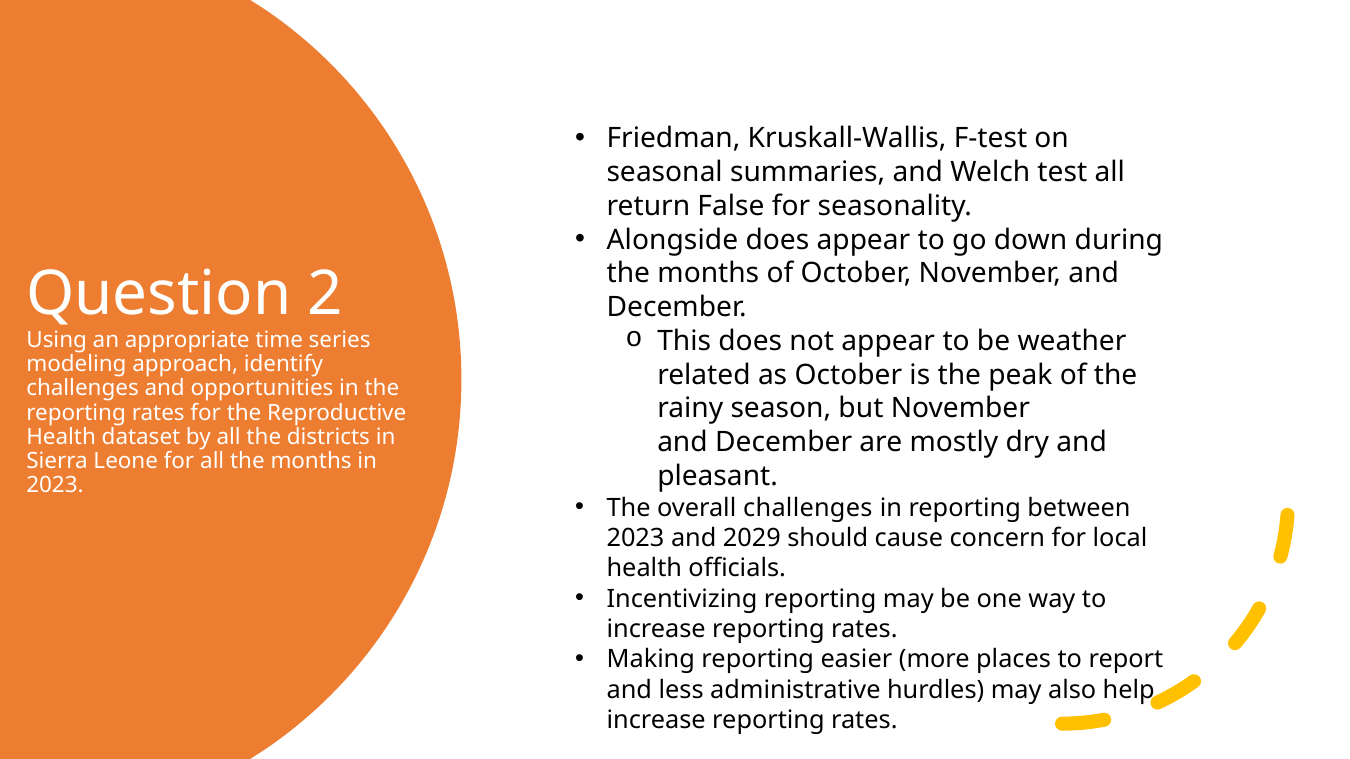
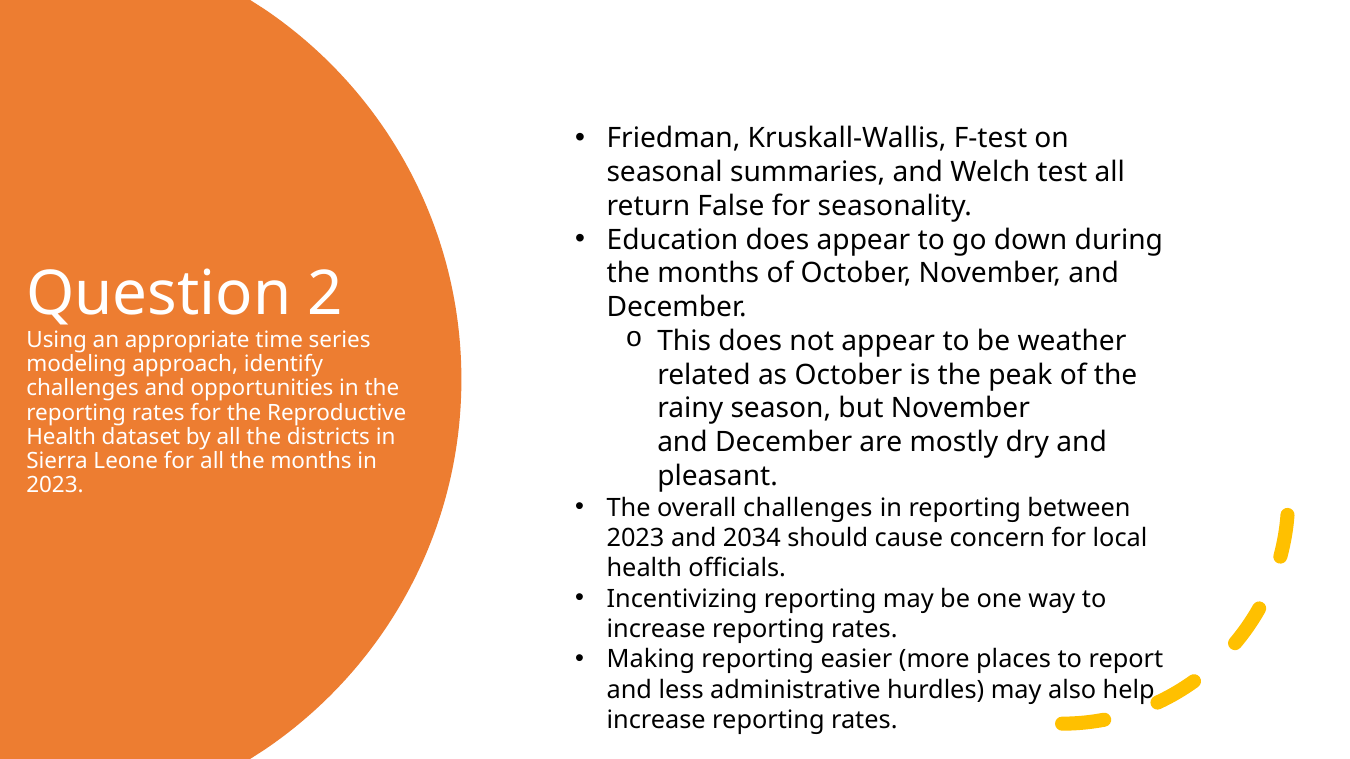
Alongside: Alongside -> Education
2029: 2029 -> 2034
